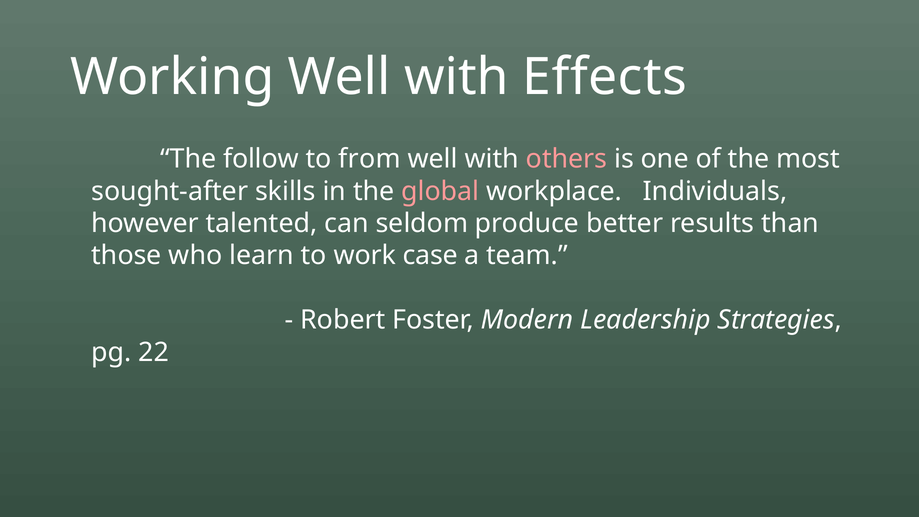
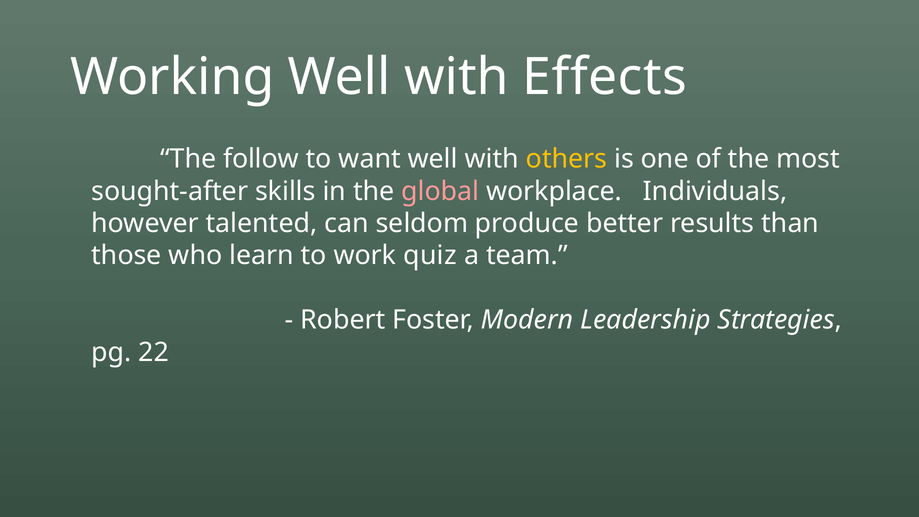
from: from -> want
others colour: pink -> yellow
case: case -> quiz
